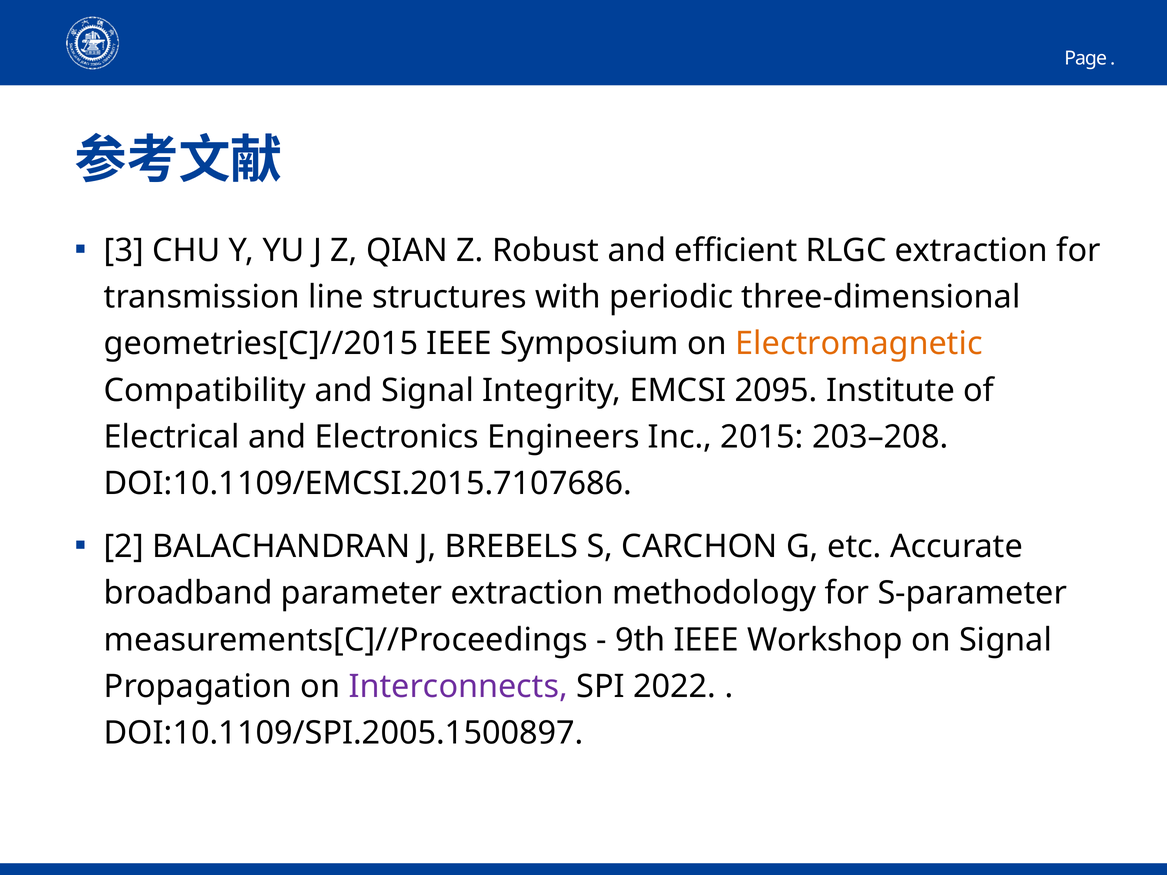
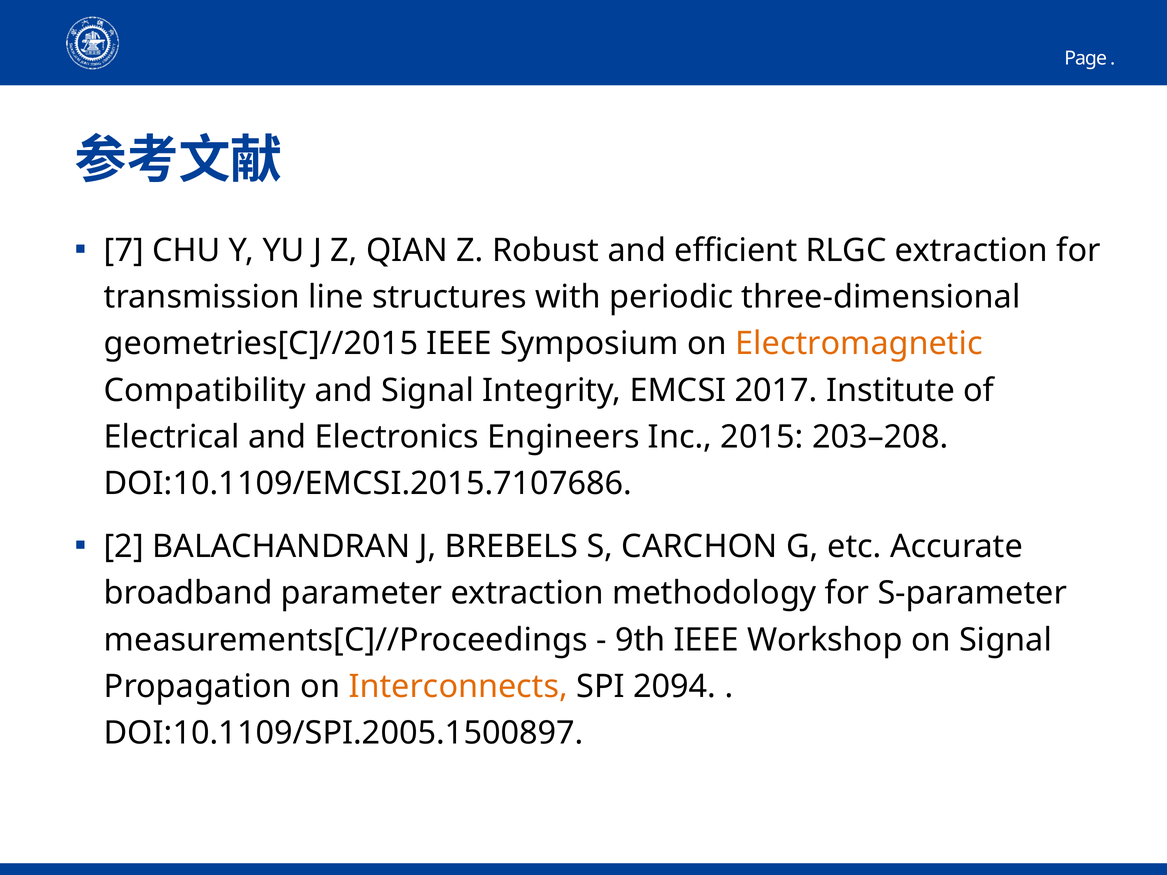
3: 3 -> 7
2095: 2095 -> 2017
Interconnects colour: purple -> orange
2022: 2022 -> 2094
